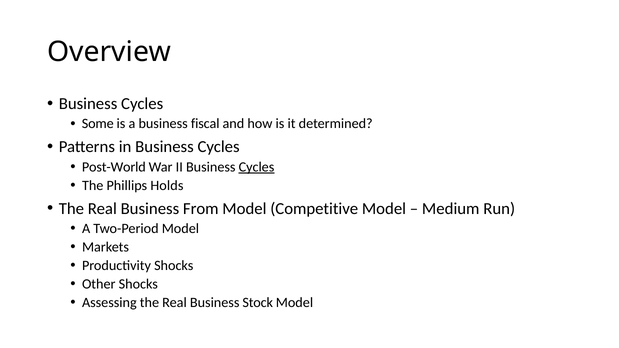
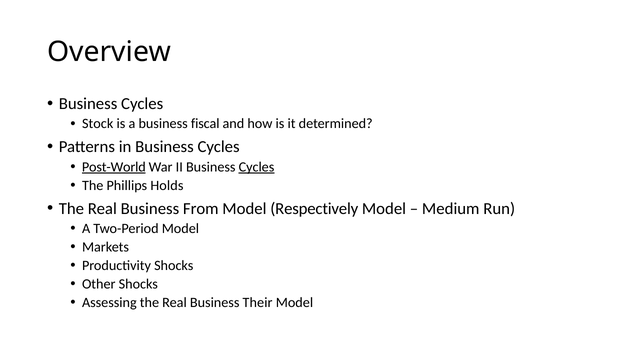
Some: Some -> Stock
Post-World underline: none -> present
Competitive: Competitive -> Respectively
Stock: Stock -> Their
